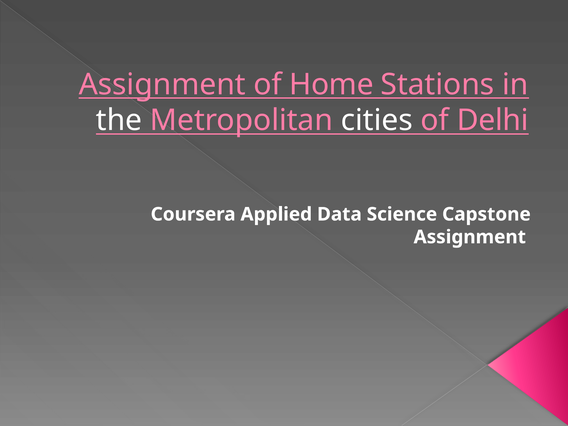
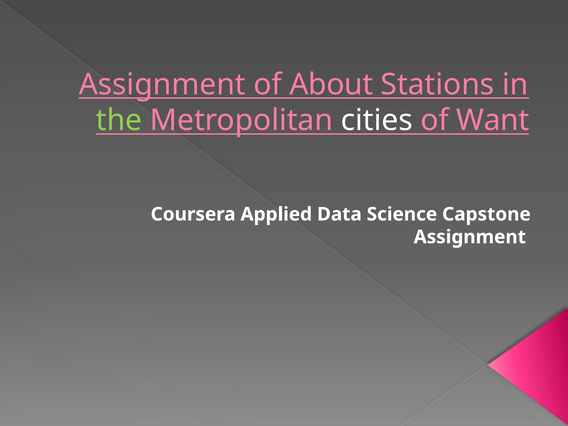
Home: Home -> About
the colour: white -> light green
Delhi: Delhi -> Want
